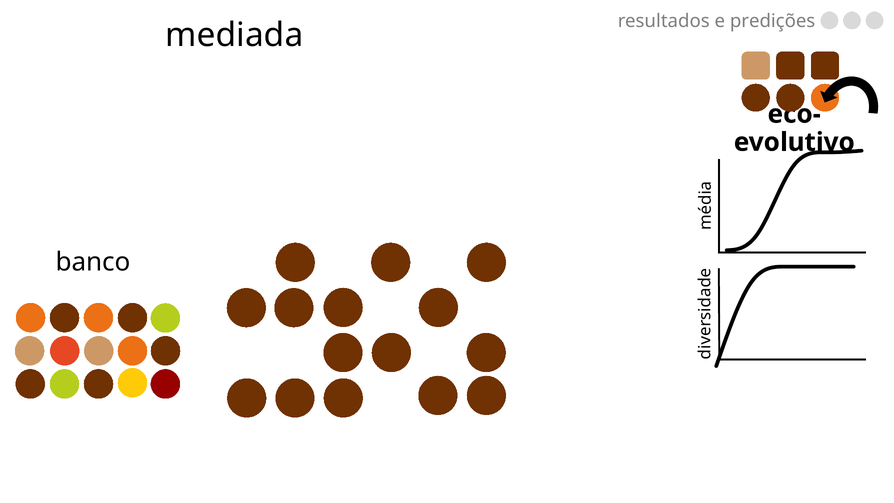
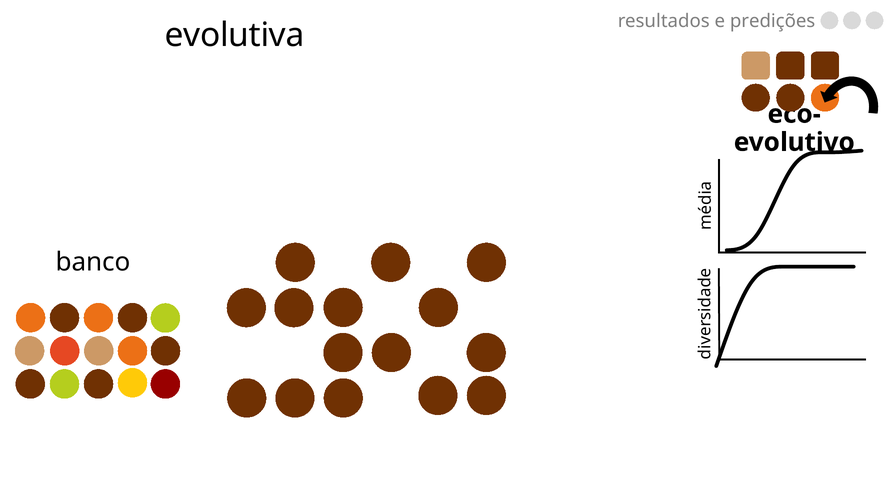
mediada: mediada -> evolutiva
